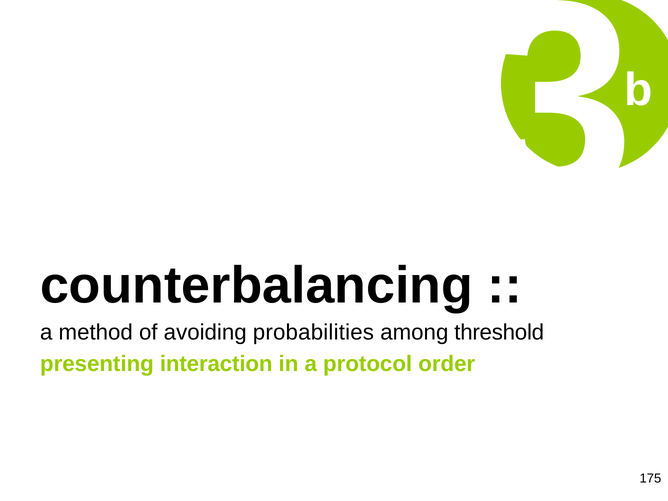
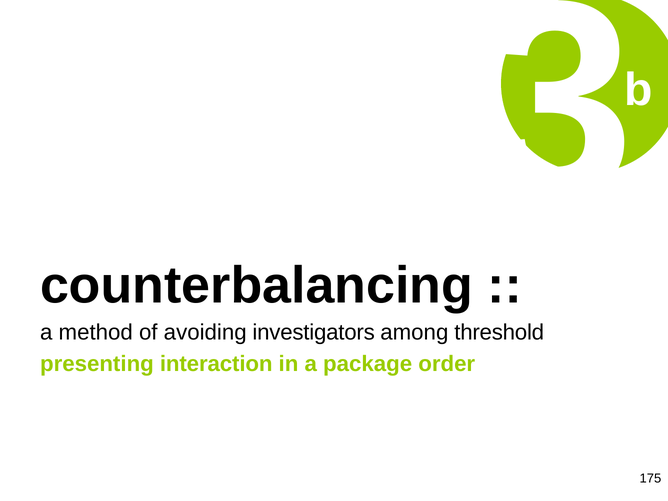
probabilities: probabilities -> investigators
protocol: protocol -> package
